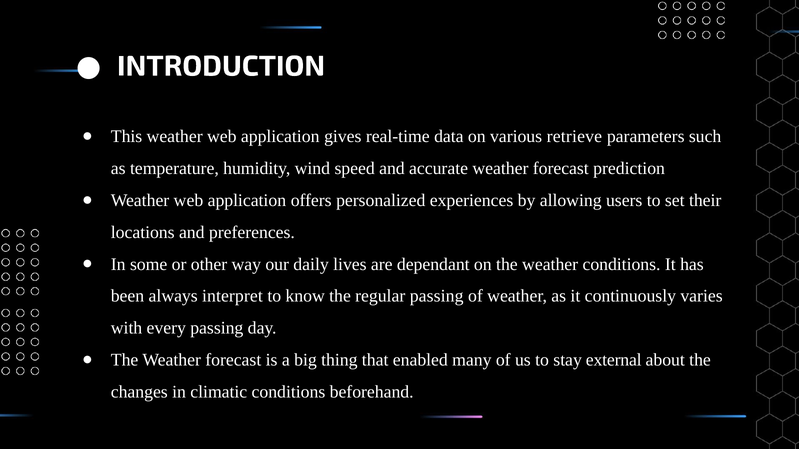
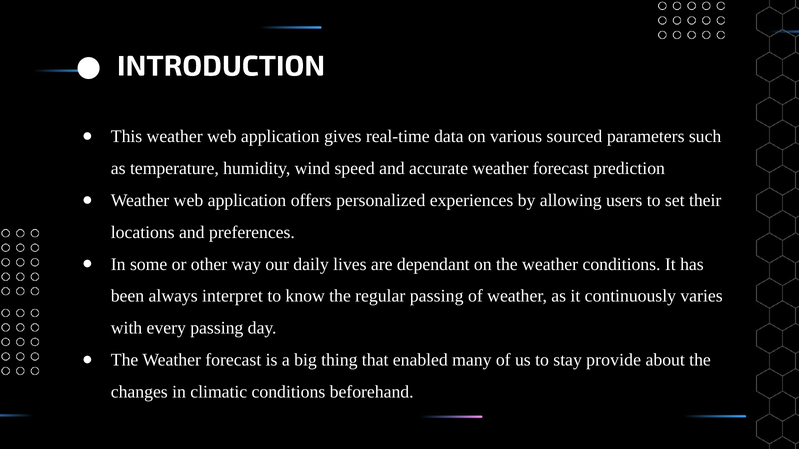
retrieve: retrieve -> sourced
external: external -> provide
